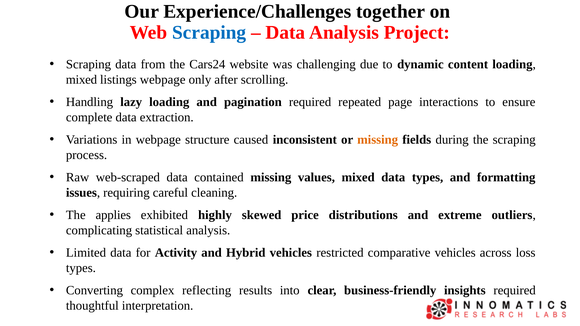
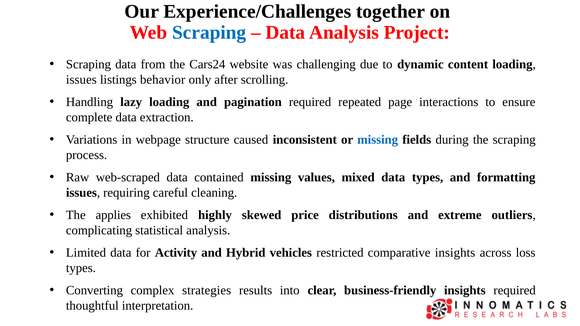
mixed at (81, 80): mixed -> issues
listings webpage: webpage -> behavior
missing at (378, 140) colour: orange -> blue
comparative vehicles: vehicles -> insights
reflecting: reflecting -> strategies
